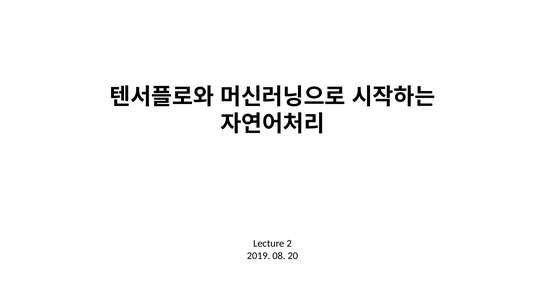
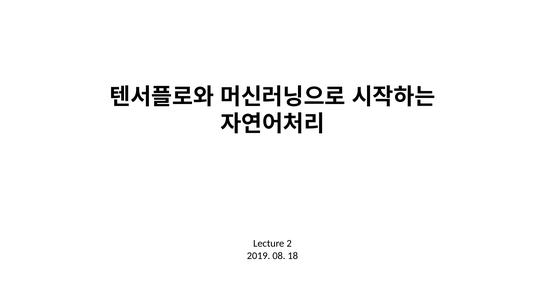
20: 20 -> 18
